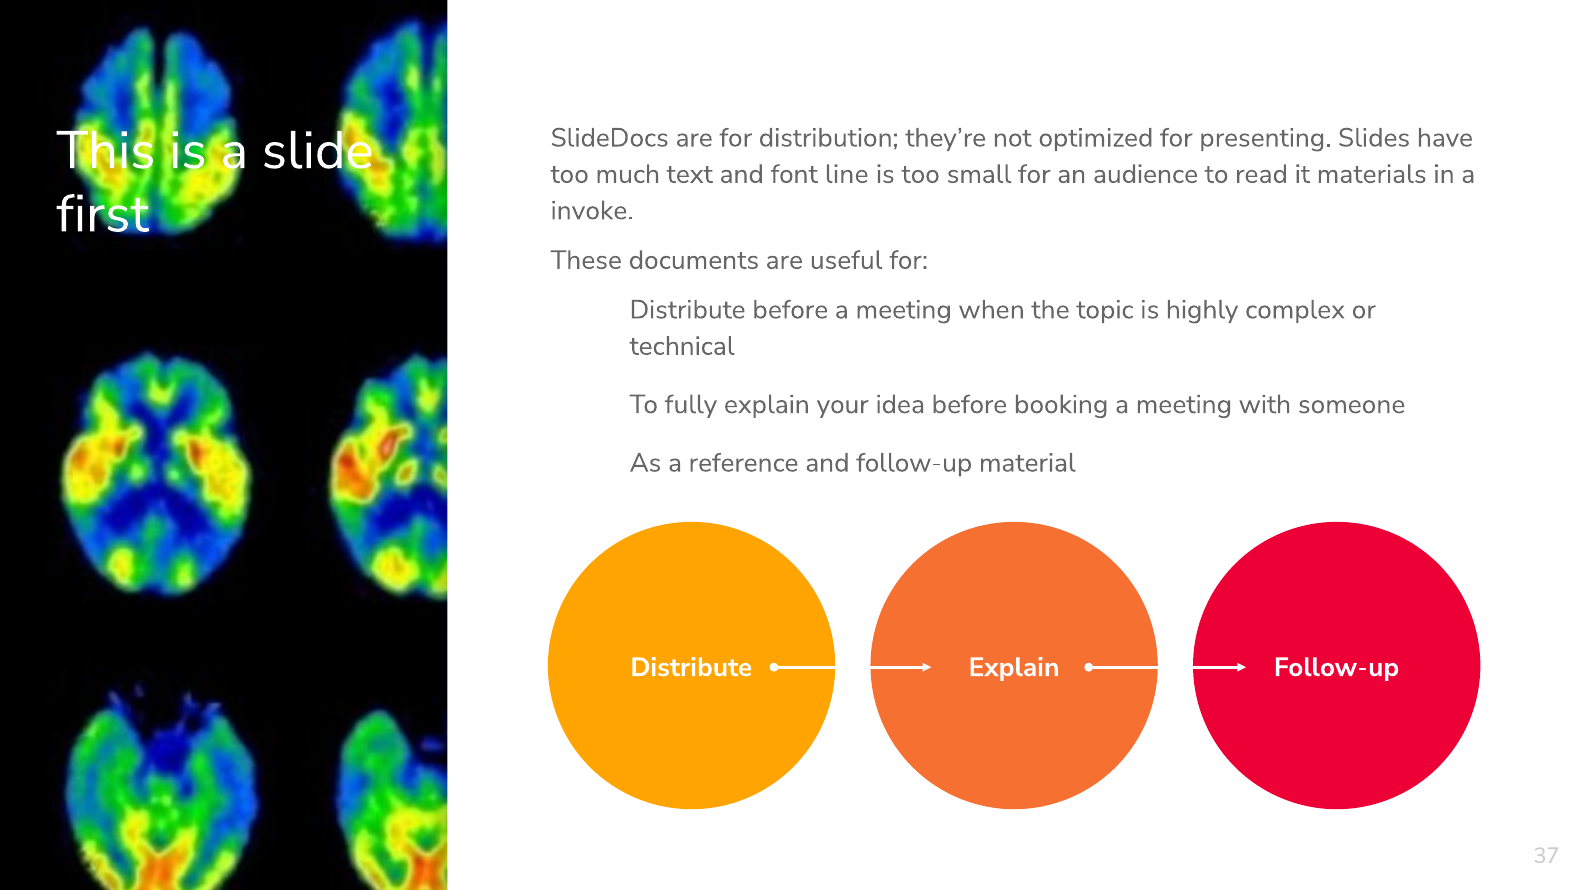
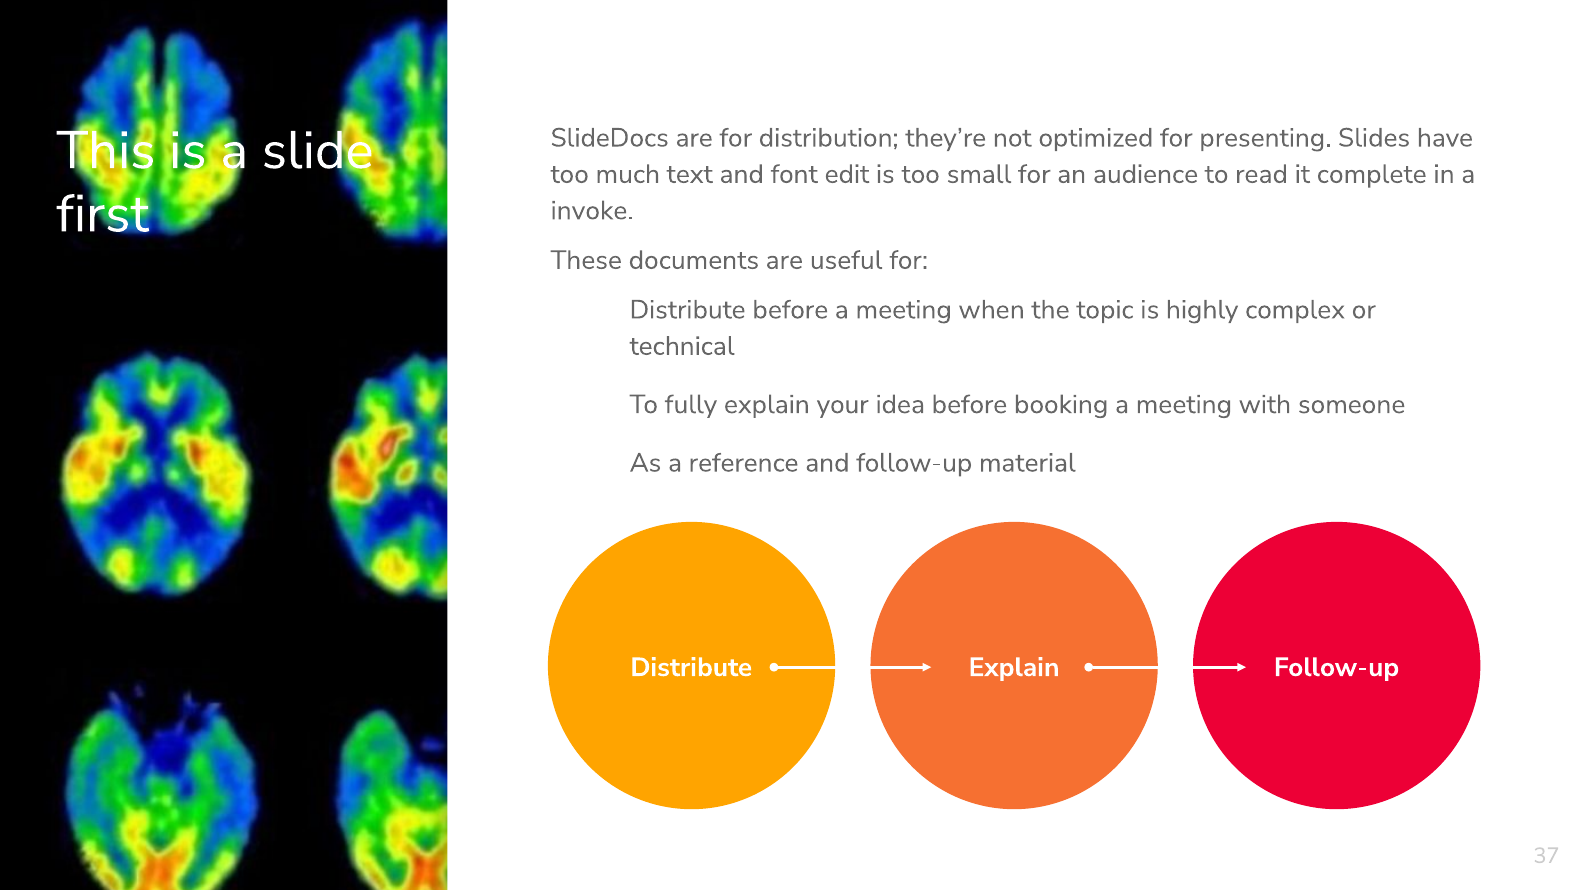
line: line -> edit
materials: materials -> complete
